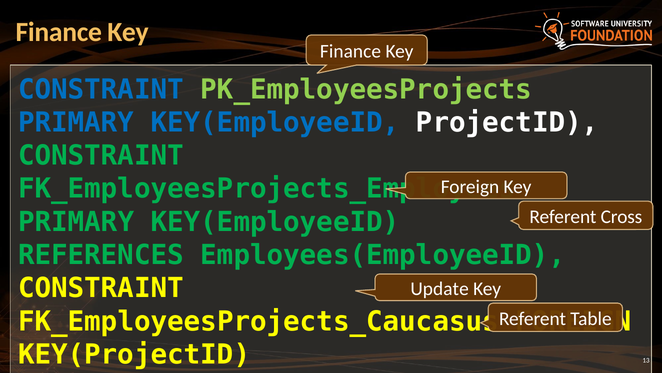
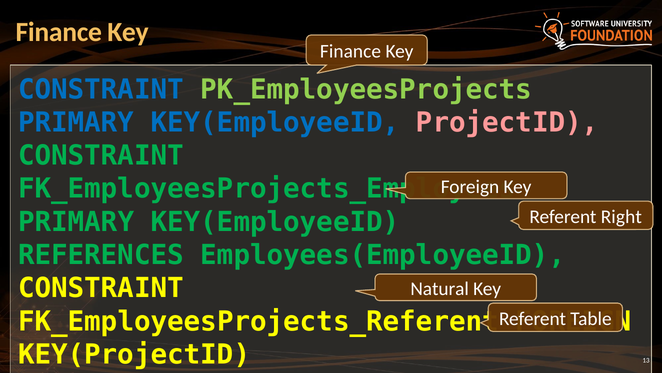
ProjectID colour: white -> pink
Cross: Cross -> Right
Update: Update -> Natural
FK_EmployeesProjects_Caucasus: FK_EmployeesProjects_Caucasus -> FK_EmployeesProjects_Referent
